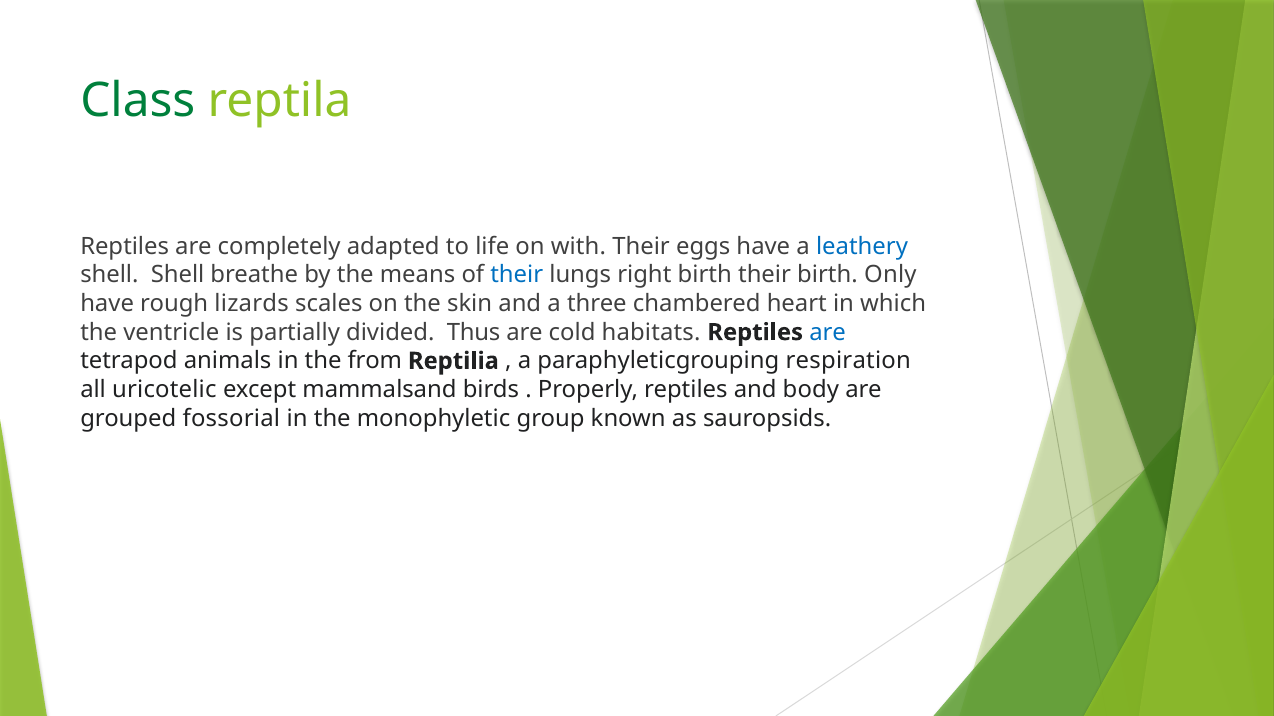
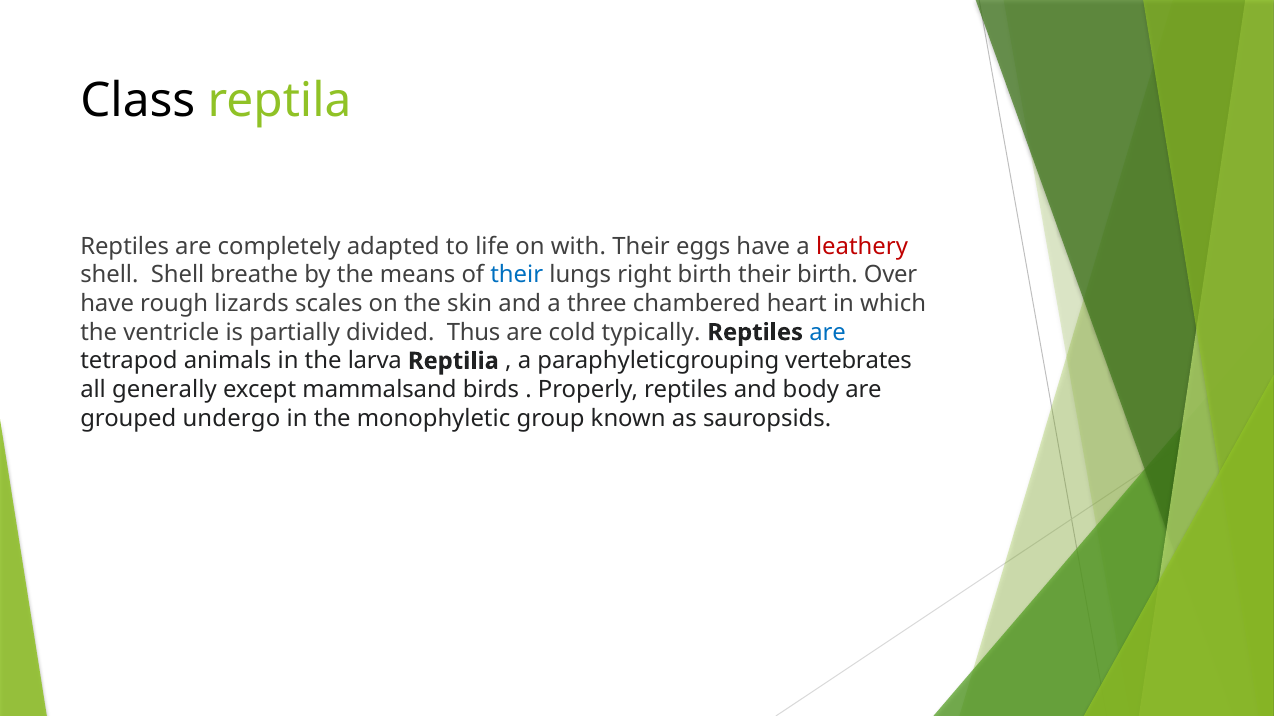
Class colour: green -> black
leathery colour: blue -> red
Only: Only -> Over
habitats: habitats -> typically
from: from -> larva
respiration: respiration -> vertebrates
uricotelic: uricotelic -> generally
fossorial: fossorial -> undergo
